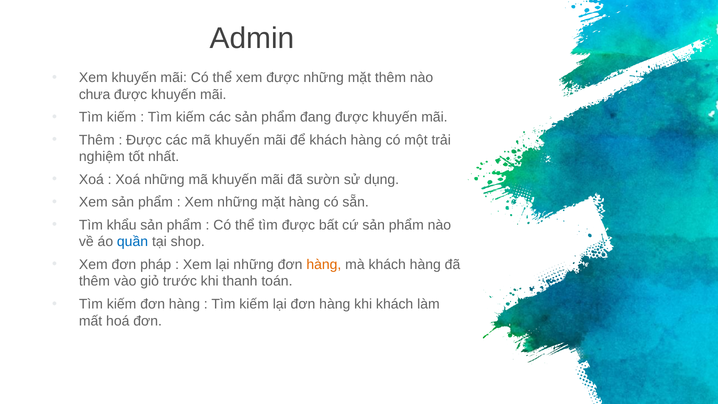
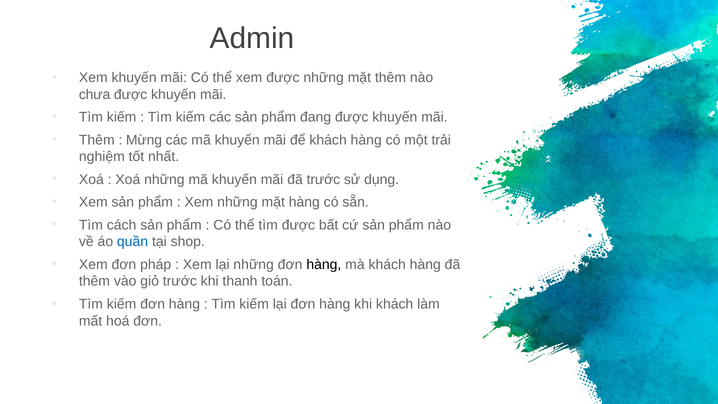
Được at (144, 140): Được -> Mừng
đã sườn: sườn -> trước
khẩu: khẩu -> cách
hàng at (324, 265) colour: orange -> black
